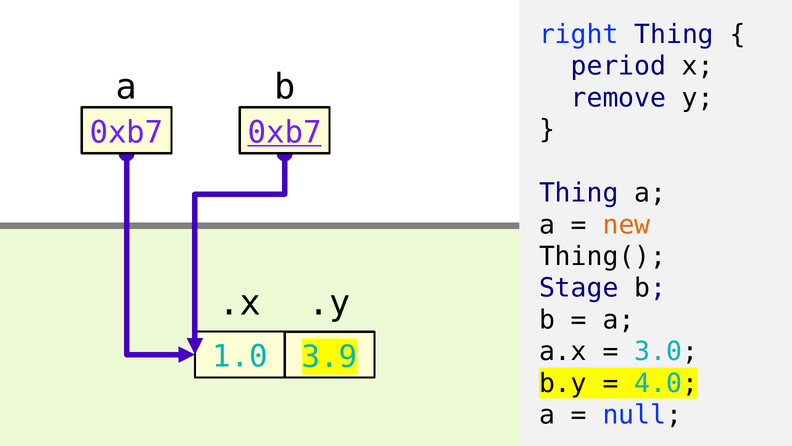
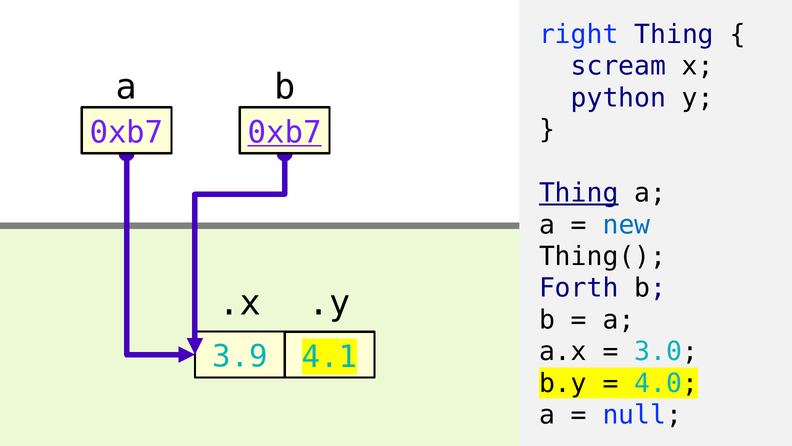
period: period -> scream
remove: remove -> python
Thing at (579, 193) underline: none -> present
new colour: orange -> blue
Stage: Stage -> Forth
1.0: 1.0 -> 3.9
3.9: 3.9 -> 4.1
